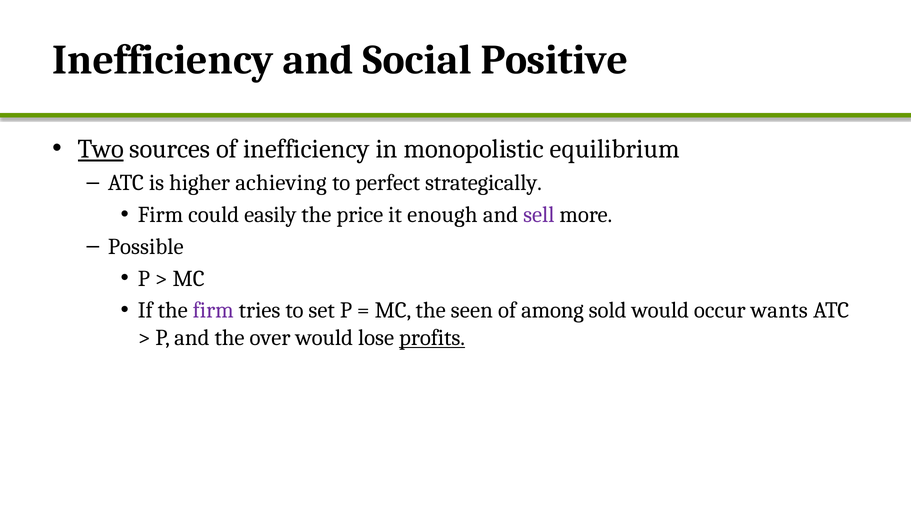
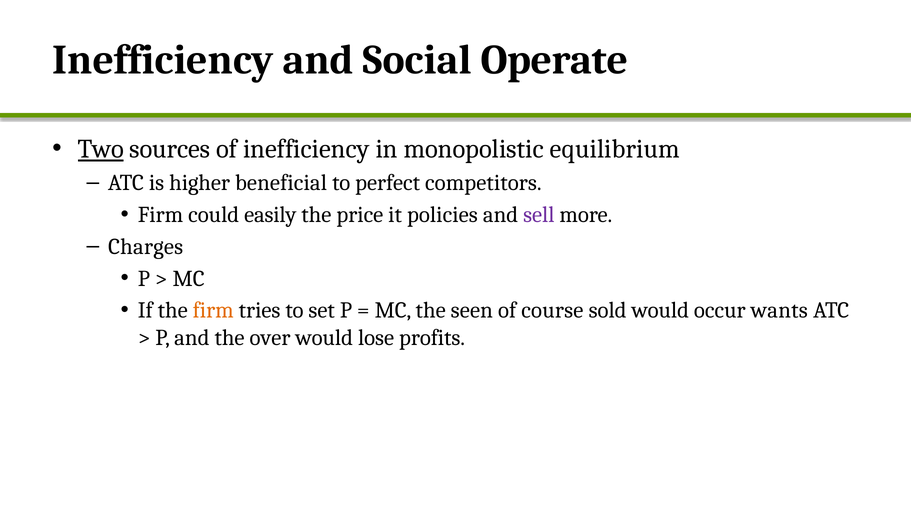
Positive: Positive -> Operate
achieving: achieving -> beneficial
strategically: strategically -> competitors
enough: enough -> policies
Possible: Possible -> Charges
firm at (213, 311) colour: purple -> orange
among: among -> course
profits underline: present -> none
